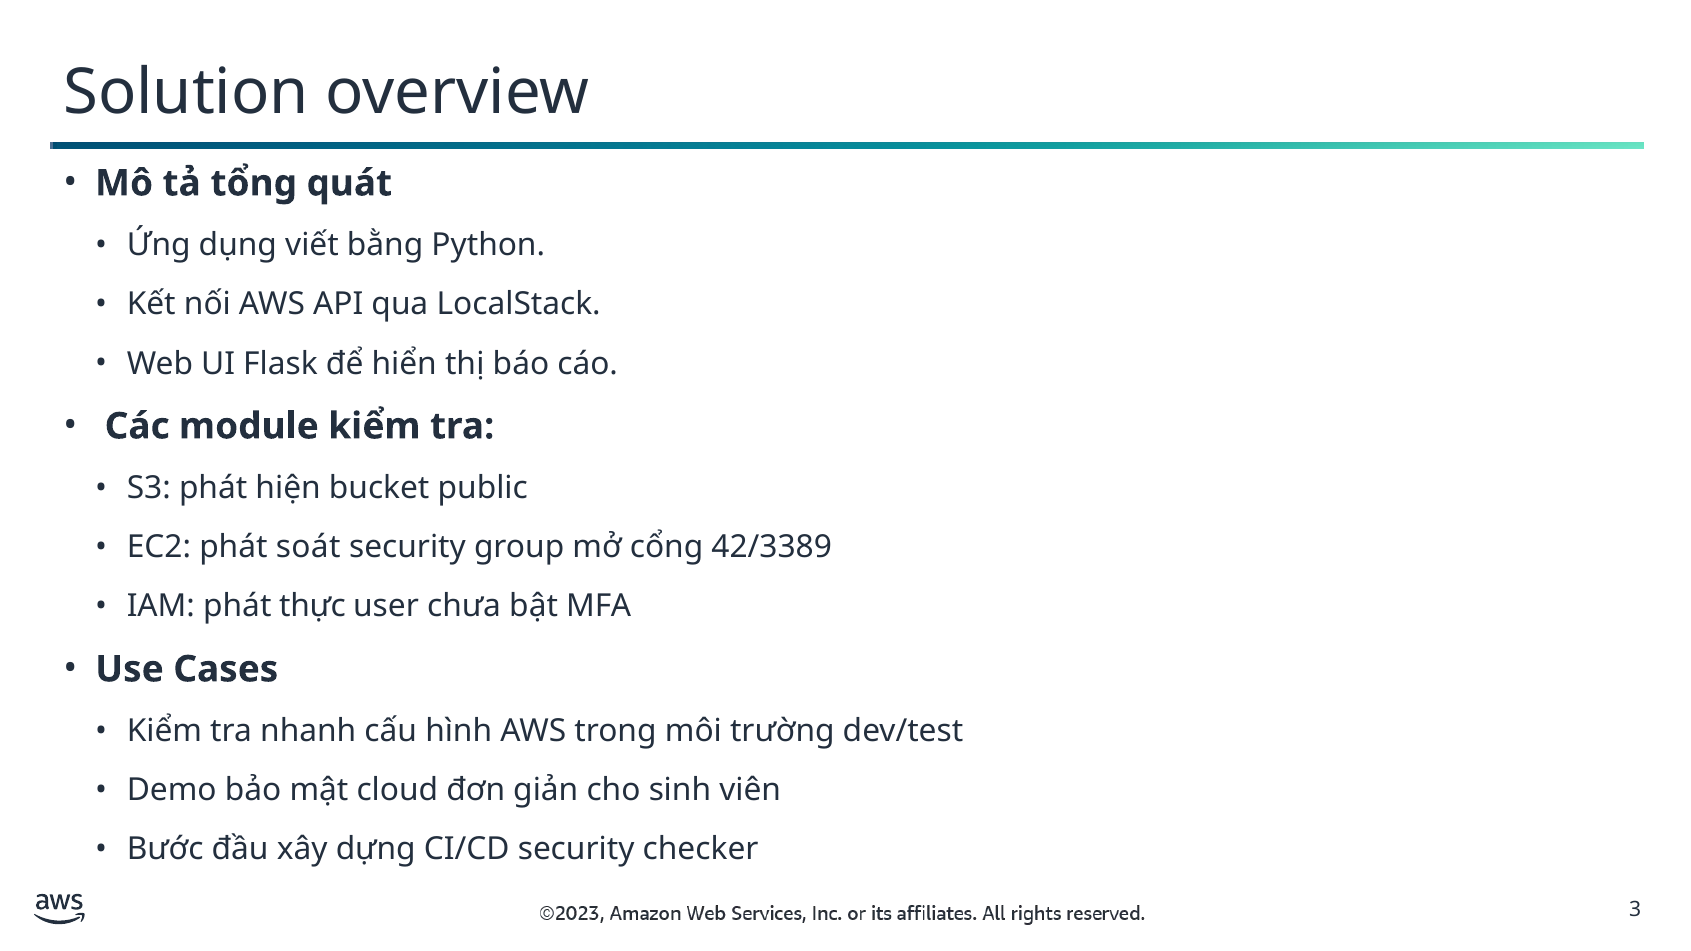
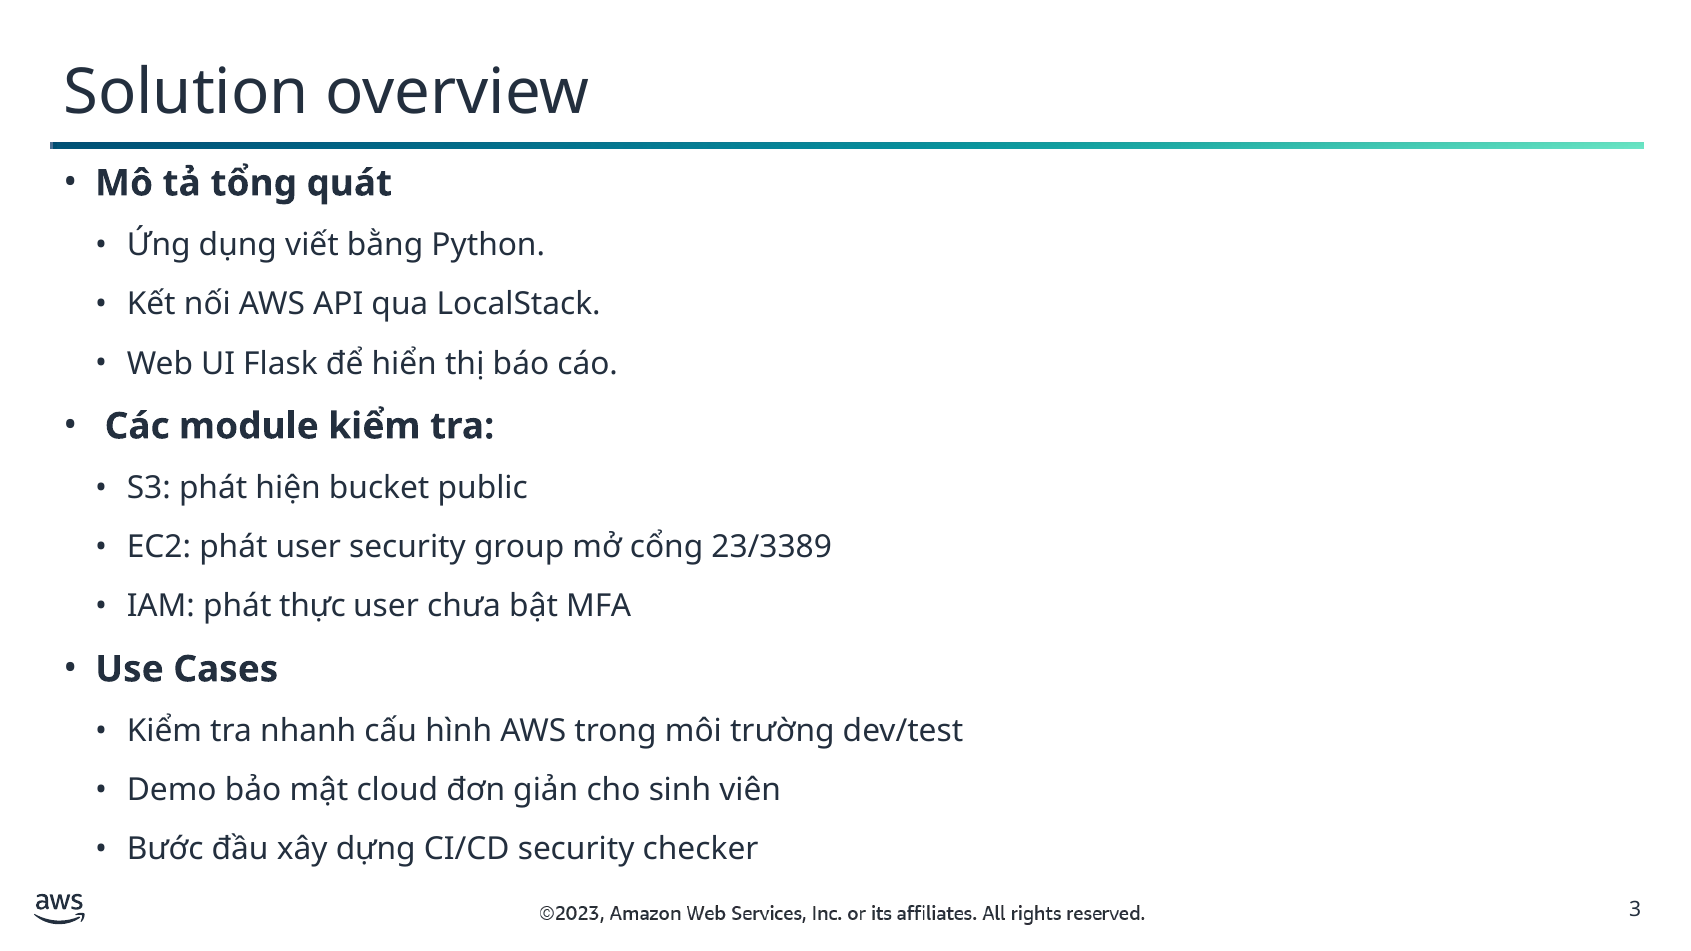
phát soát: soát -> user
42/3389: 42/3389 -> 23/3389
